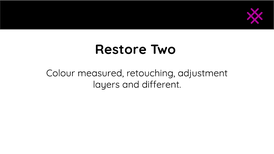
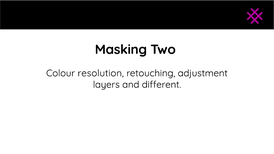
Restore: Restore -> Masking
measured: measured -> resolution
